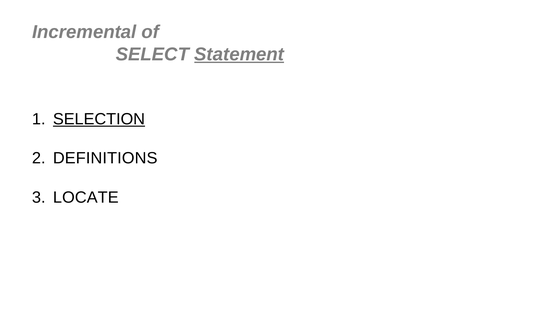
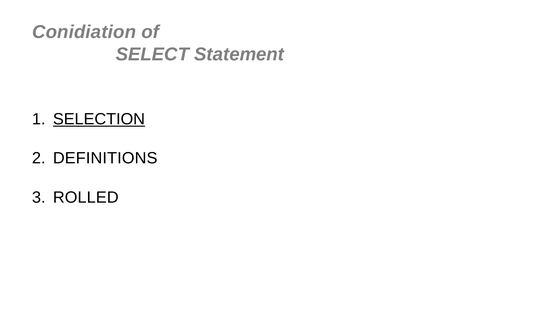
Incremental: Incremental -> Conidiation
Statement underline: present -> none
LOCATE: LOCATE -> ROLLED
